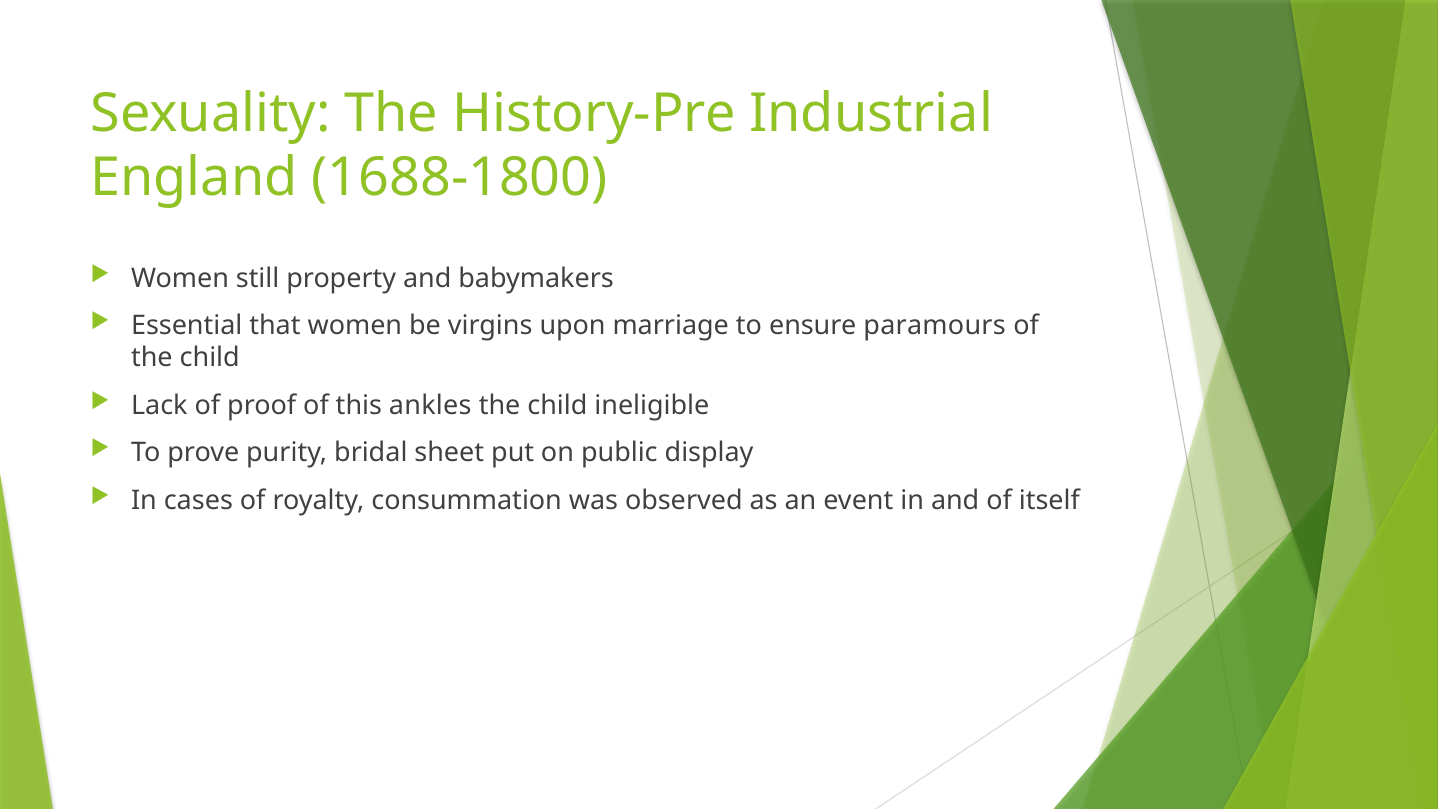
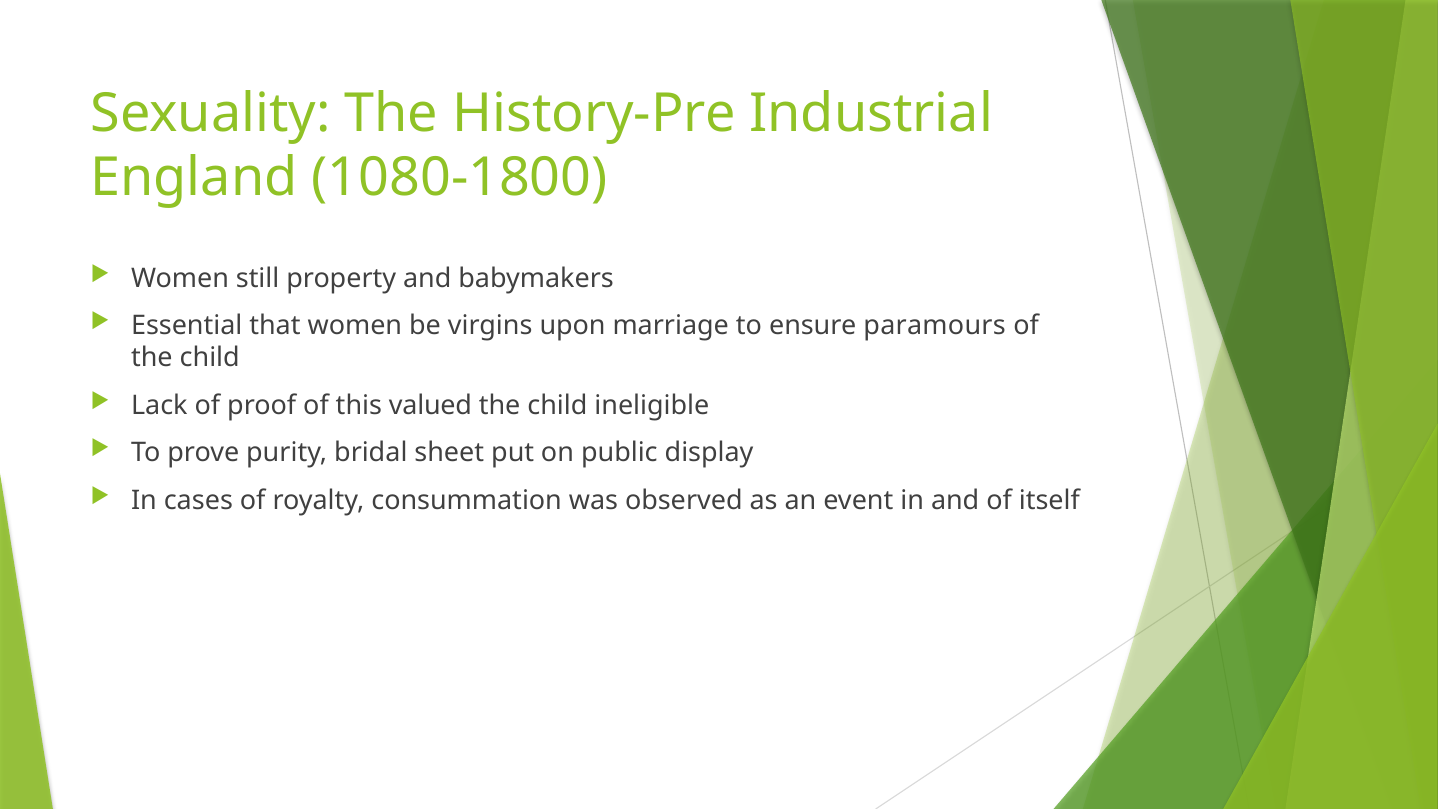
1688-1800: 1688-1800 -> 1080-1800
ankles: ankles -> valued
